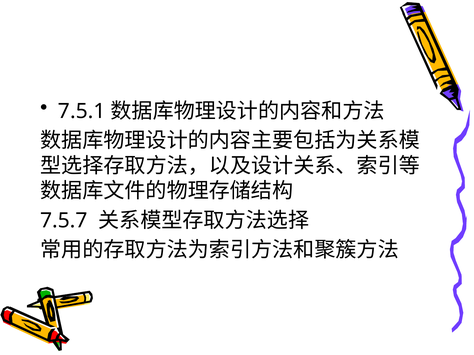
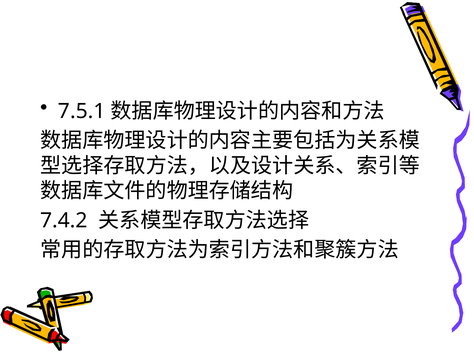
7.5.7: 7.5.7 -> 7.4.2
